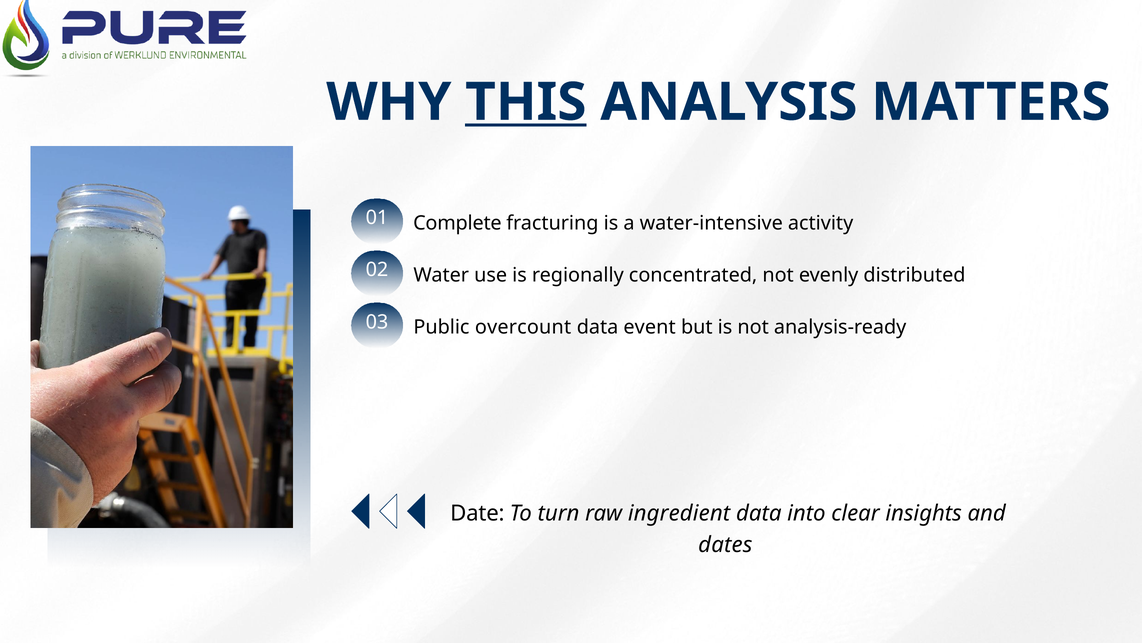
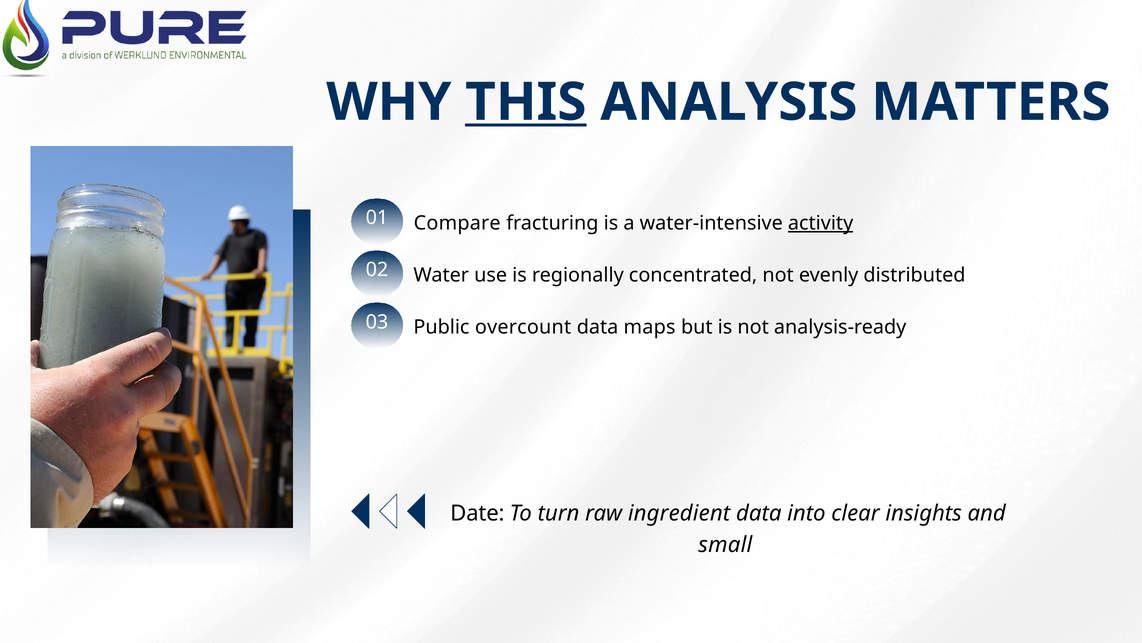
Complete: Complete -> Compare
activity underline: none -> present
event: event -> maps
dates: dates -> small
